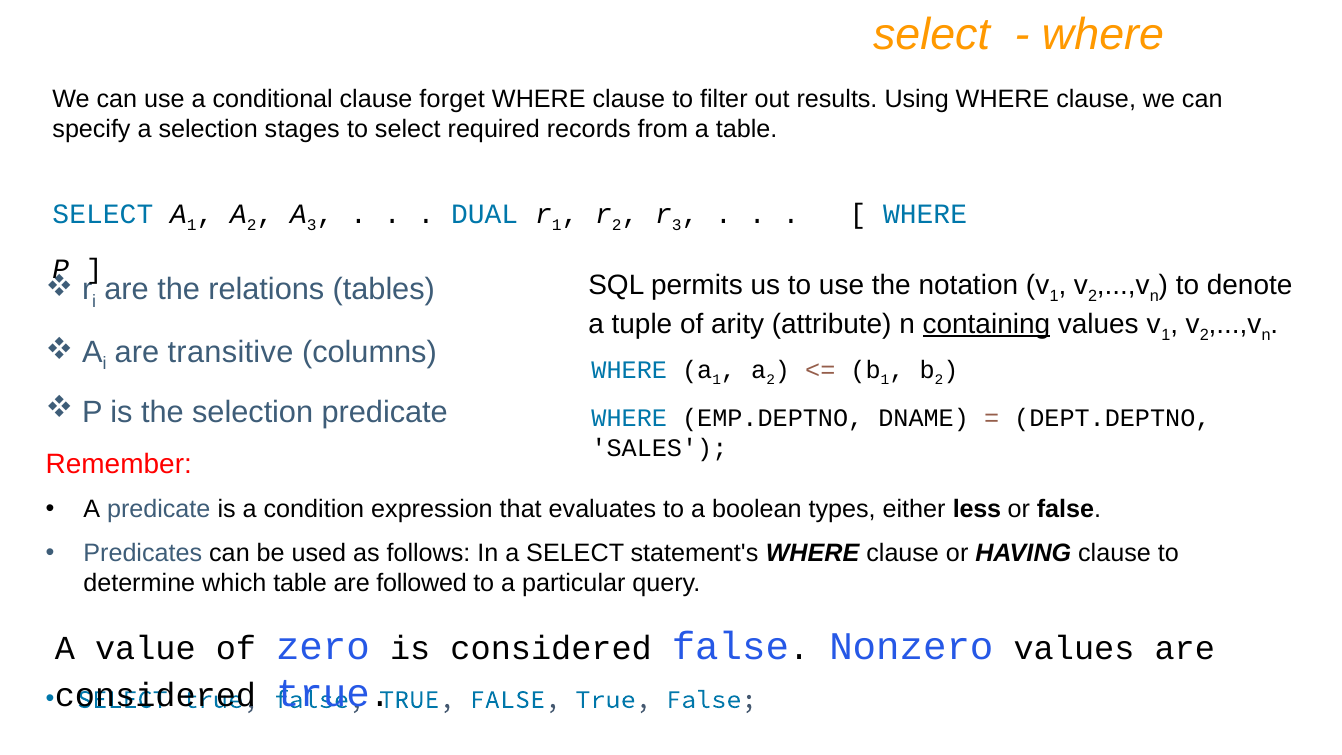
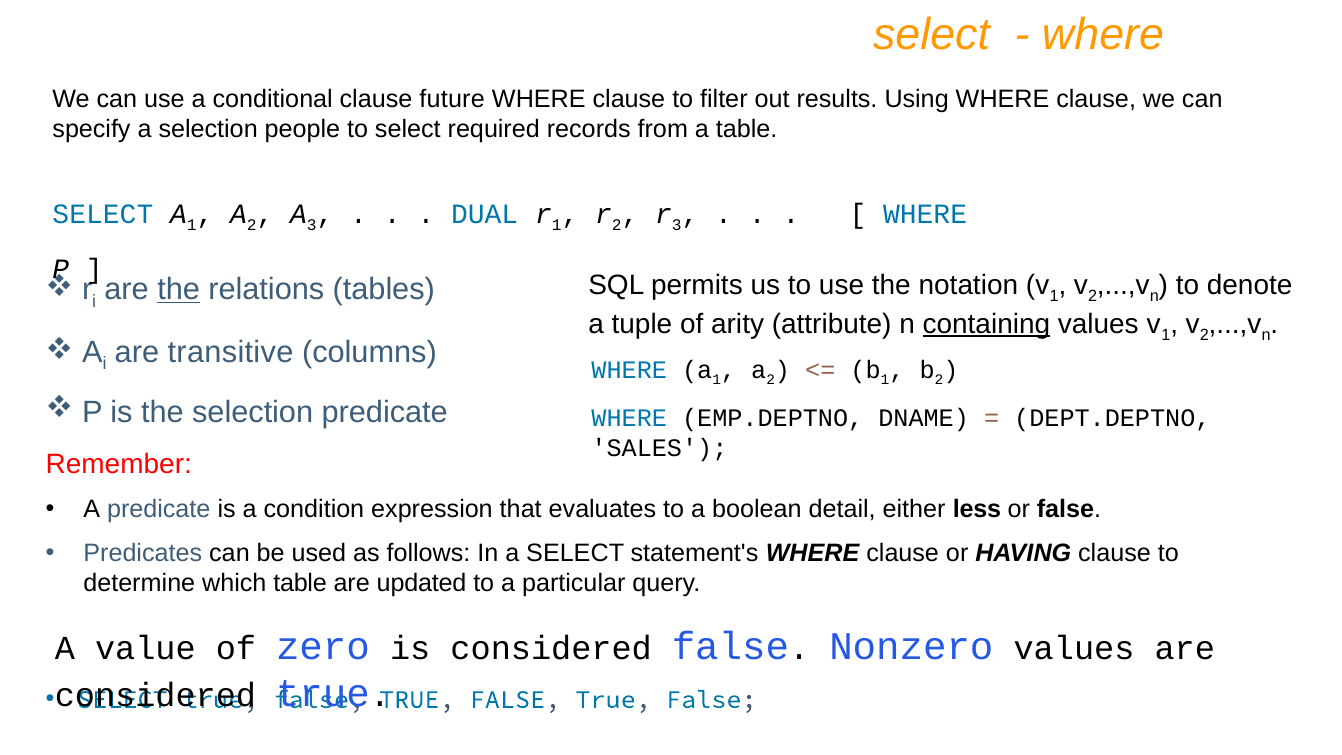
forget: forget -> future
stages: stages -> people
the at (179, 289) underline: none -> present
types: types -> detail
followed: followed -> updated
